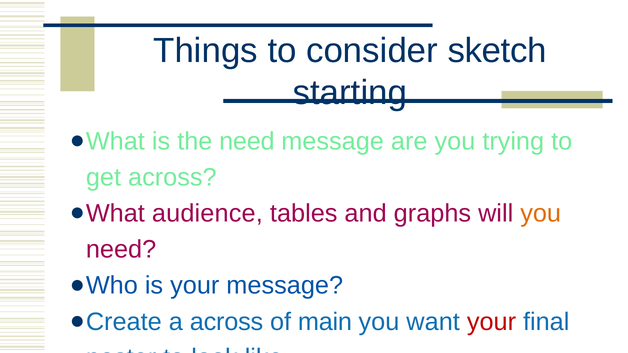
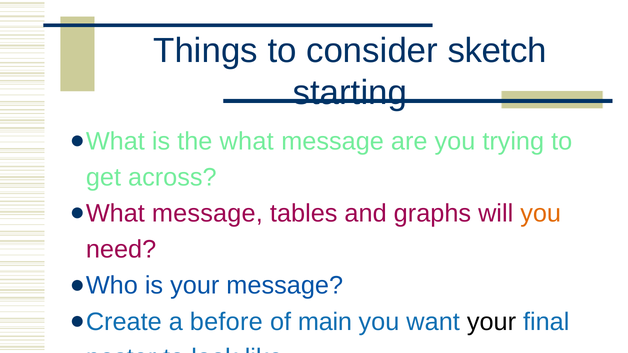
the need: need -> what
audience at (207, 214): audience -> message
a across: across -> before
your at (491, 322) colour: red -> black
